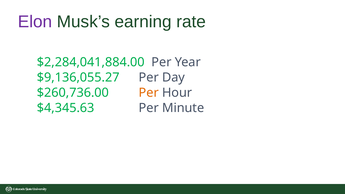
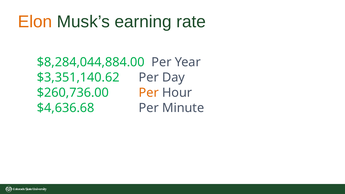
Elon colour: purple -> orange
$2,284,041,884.00: $2,284,041,884.00 -> $8,284,044,884.00
$9,136,055.27: $9,136,055.27 -> $3,351,140.62
$4,345.63: $4,345.63 -> $4,636.68
